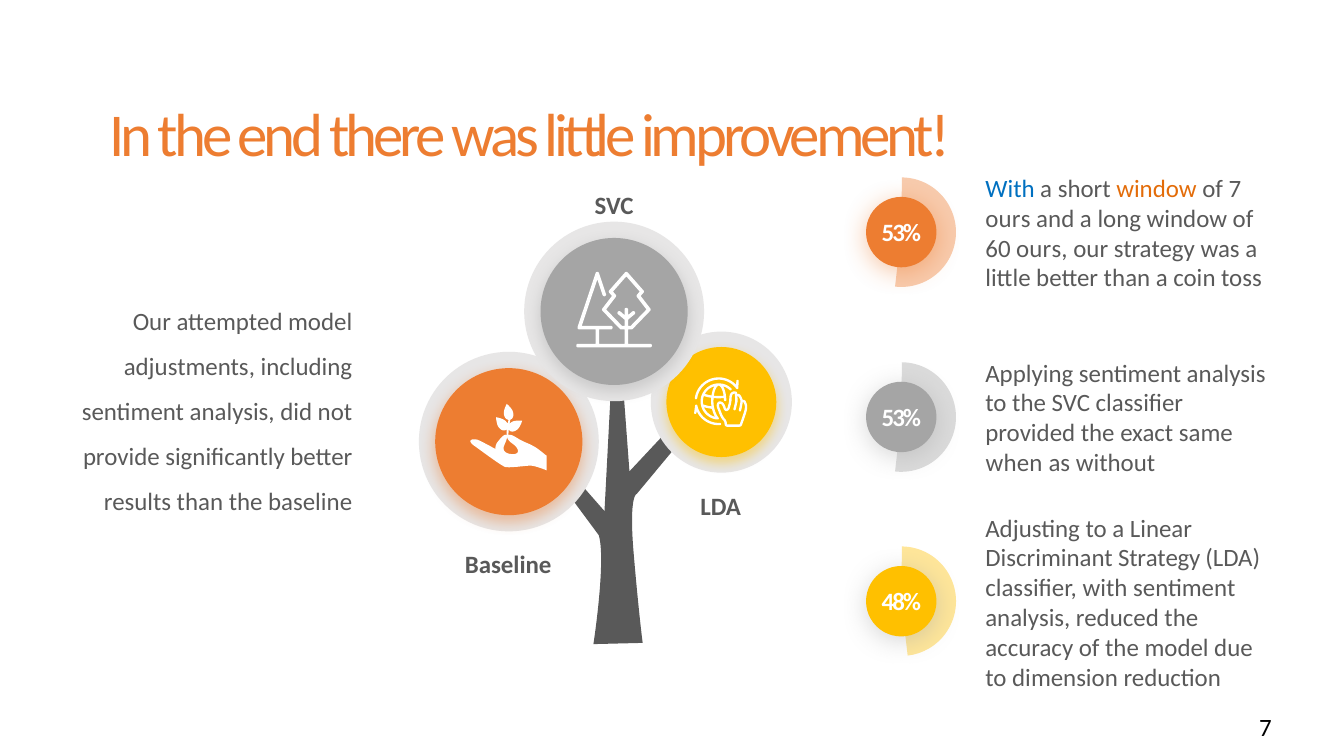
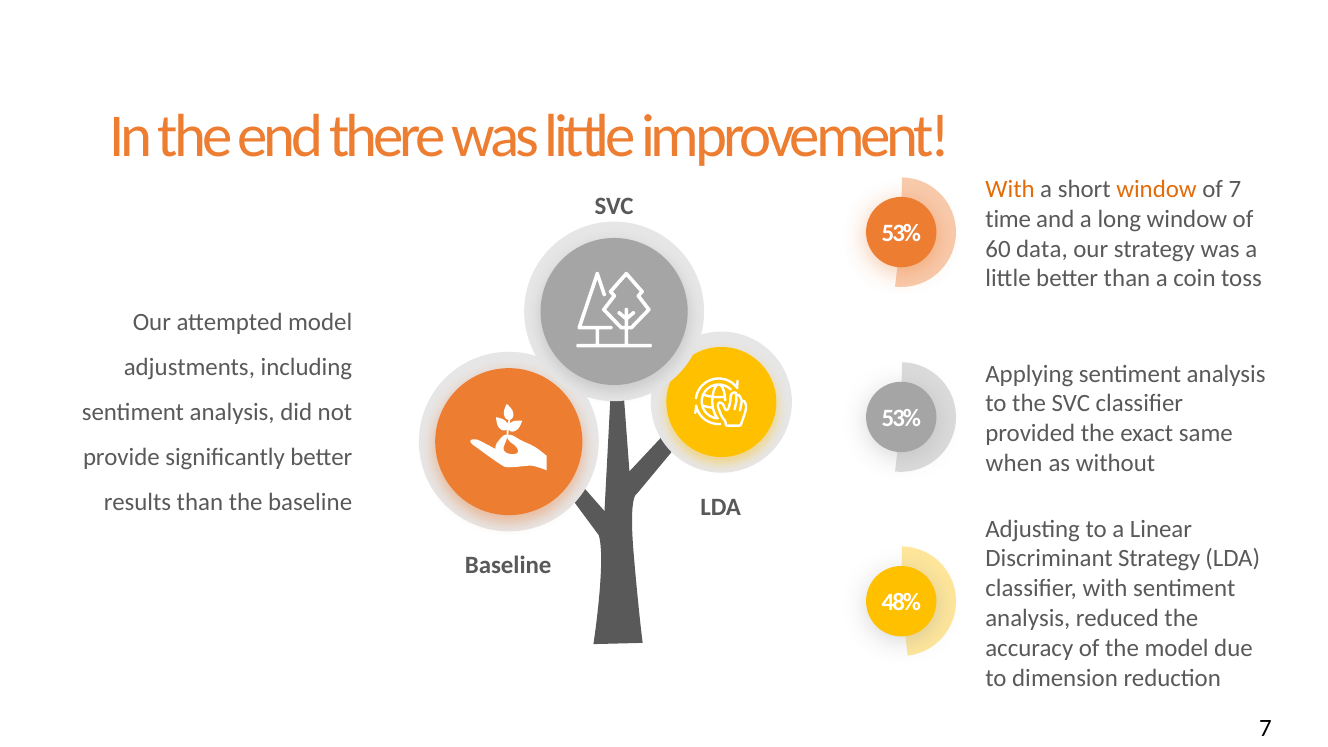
With at (1010, 189) colour: blue -> orange
ours at (1008, 219): ours -> time
60 ours: ours -> data
